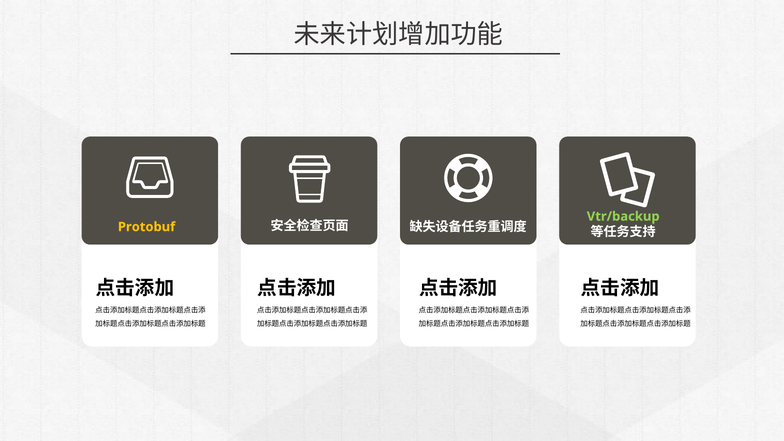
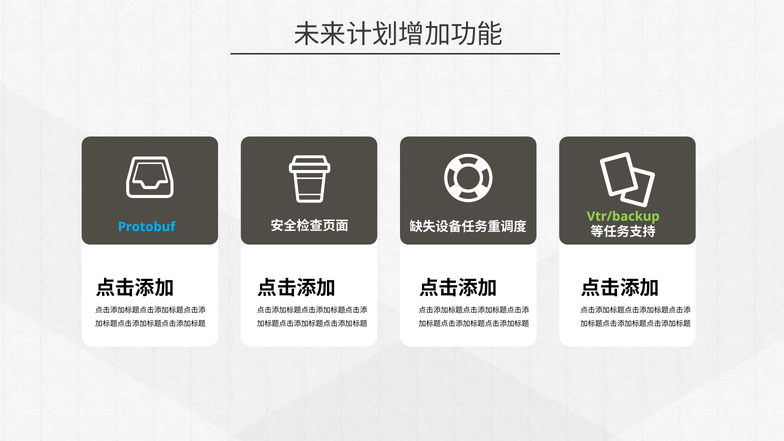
Protobuf colour: yellow -> light blue
